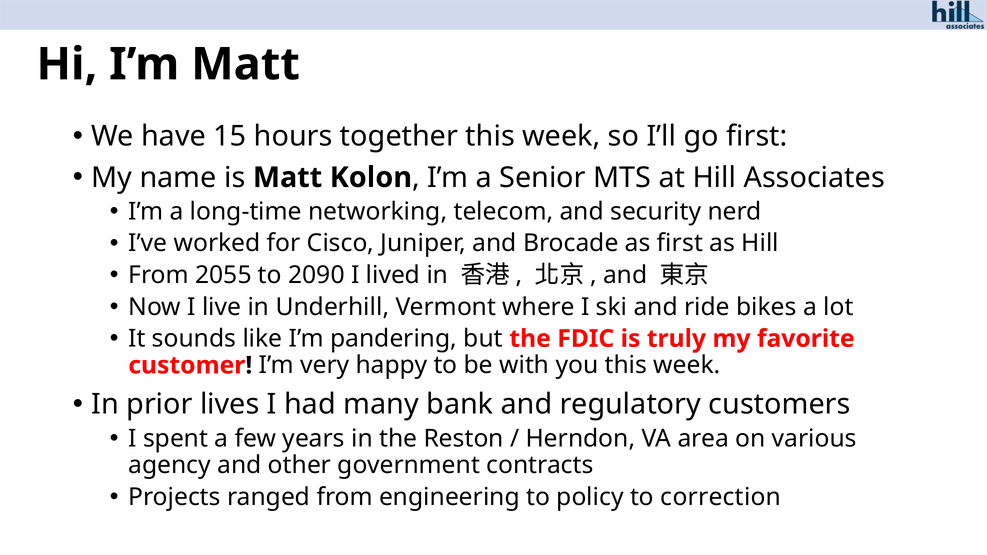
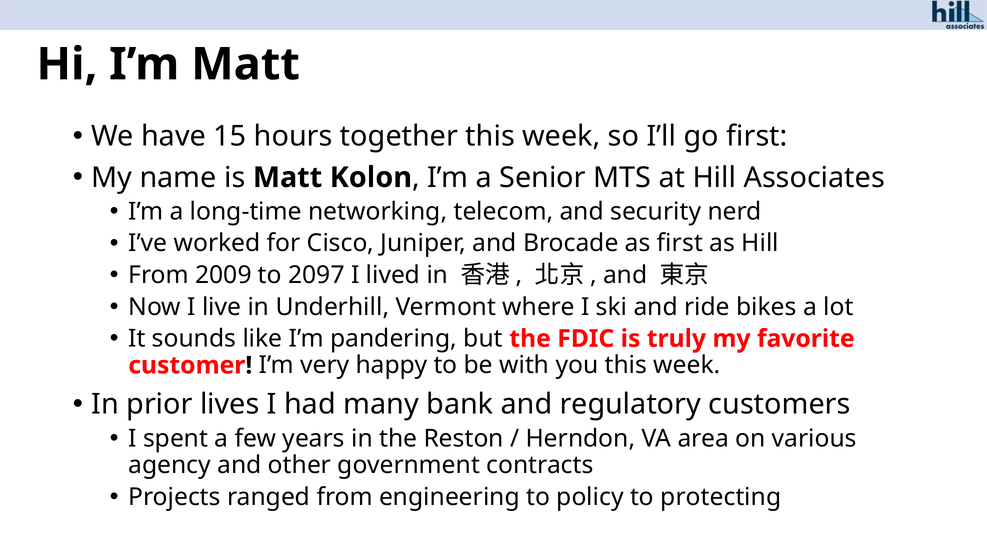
2055: 2055 -> 2009
2090: 2090 -> 2097
correction: correction -> protecting
